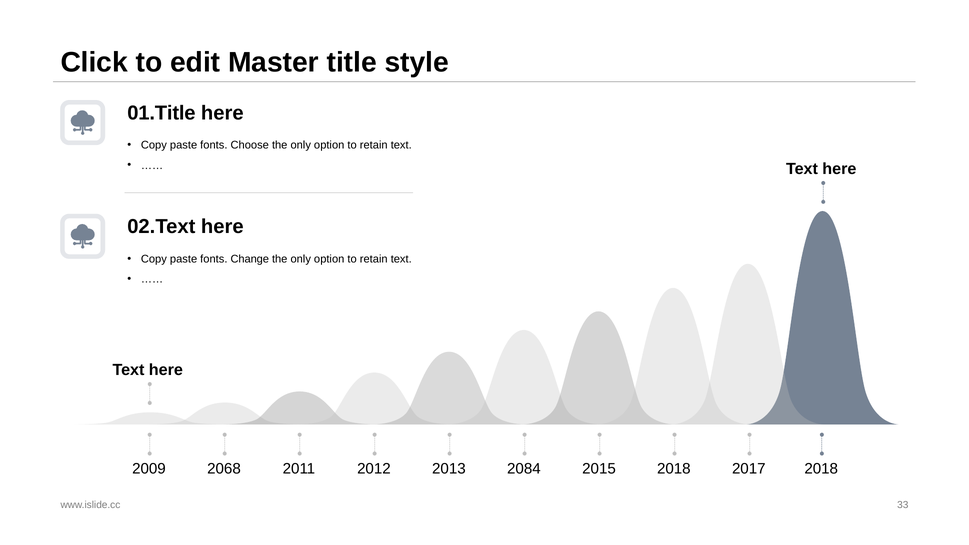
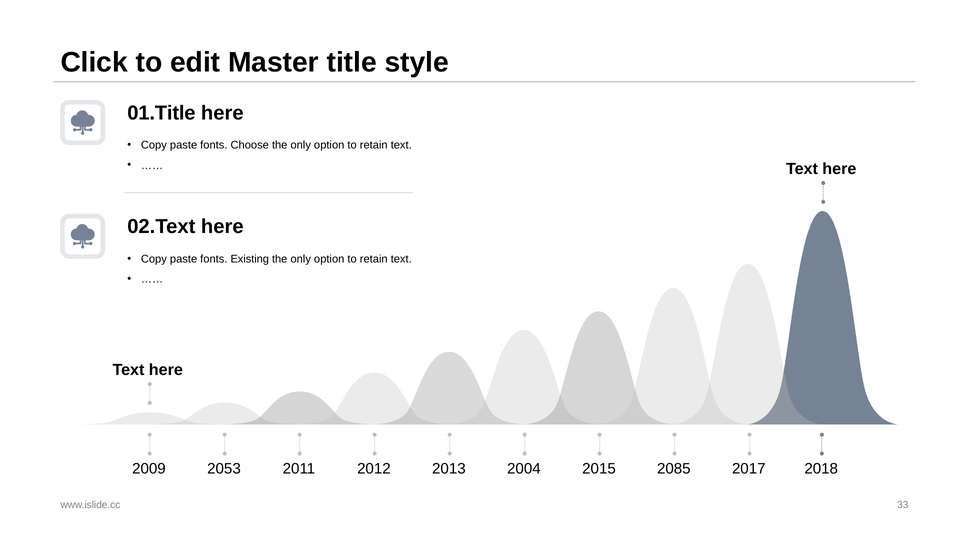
Change: Change -> Existing
2068: 2068 -> 2053
2084: 2084 -> 2004
2015 2018: 2018 -> 2085
